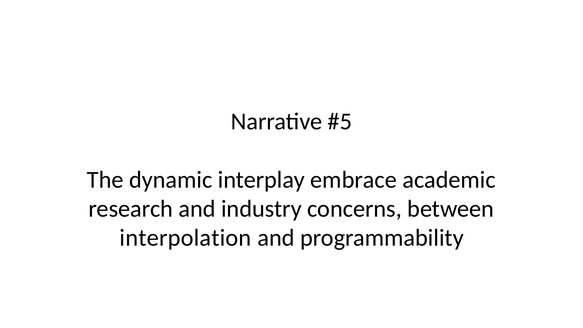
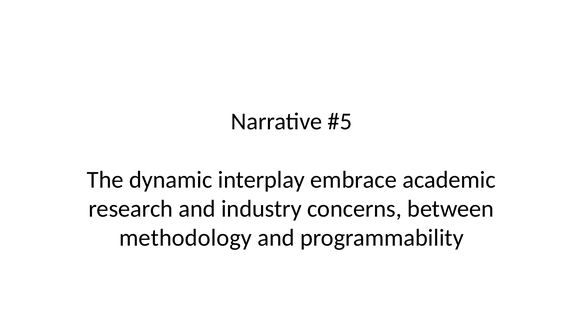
interpolation: interpolation -> methodology
